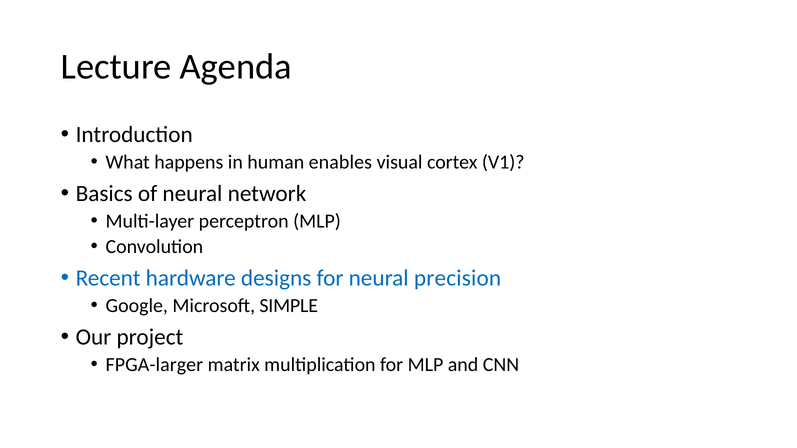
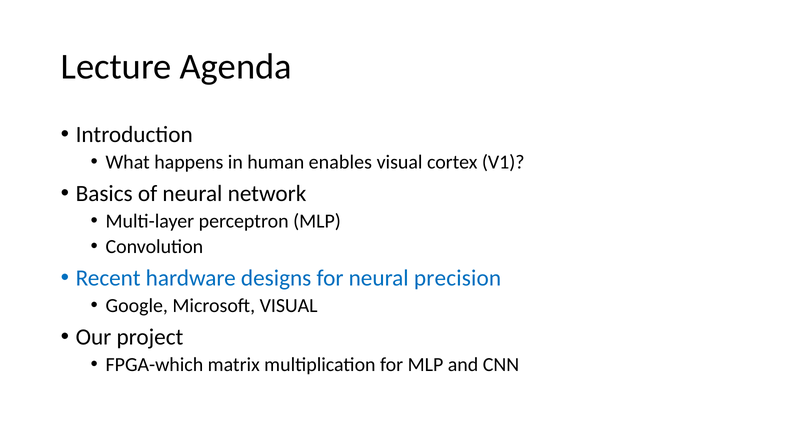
Microsoft SIMPLE: SIMPLE -> VISUAL
FPGA-larger: FPGA-larger -> FPGA-which
